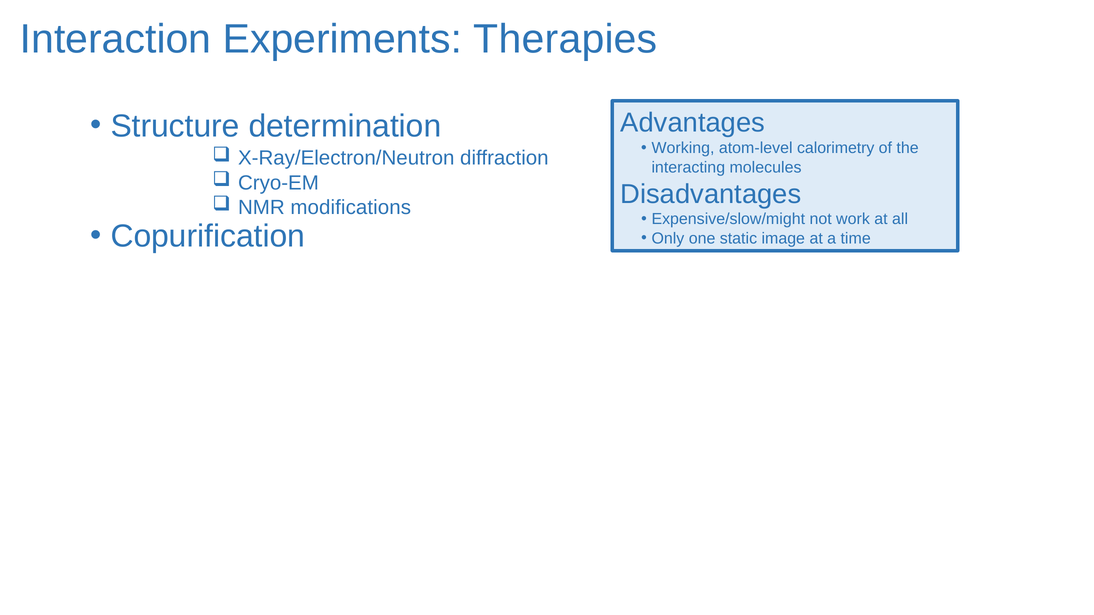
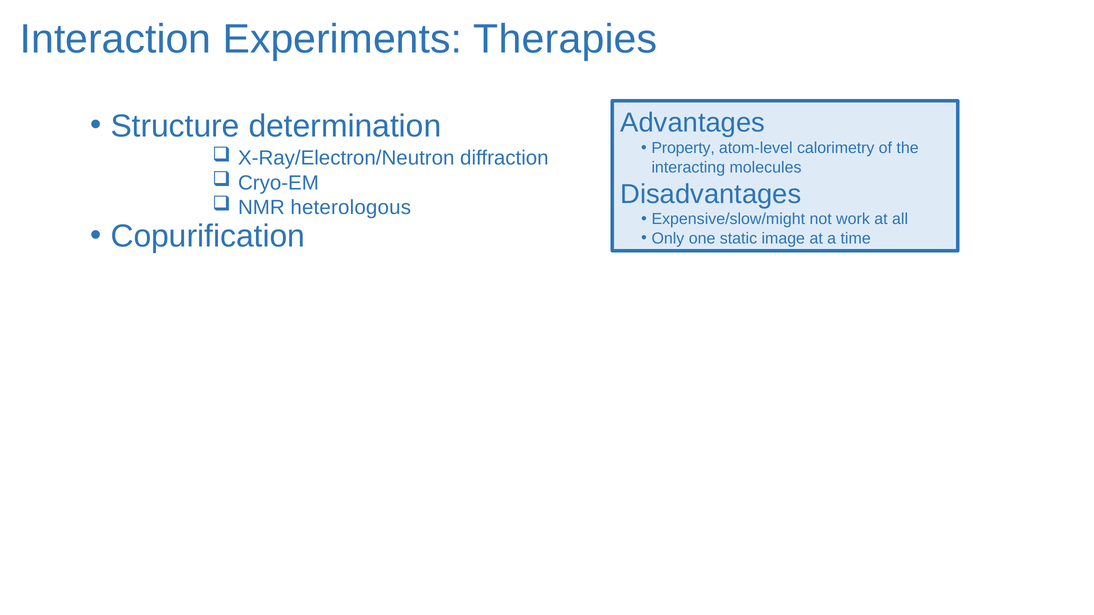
Working: Working -> Property
modifications: modifications -> heterologous
